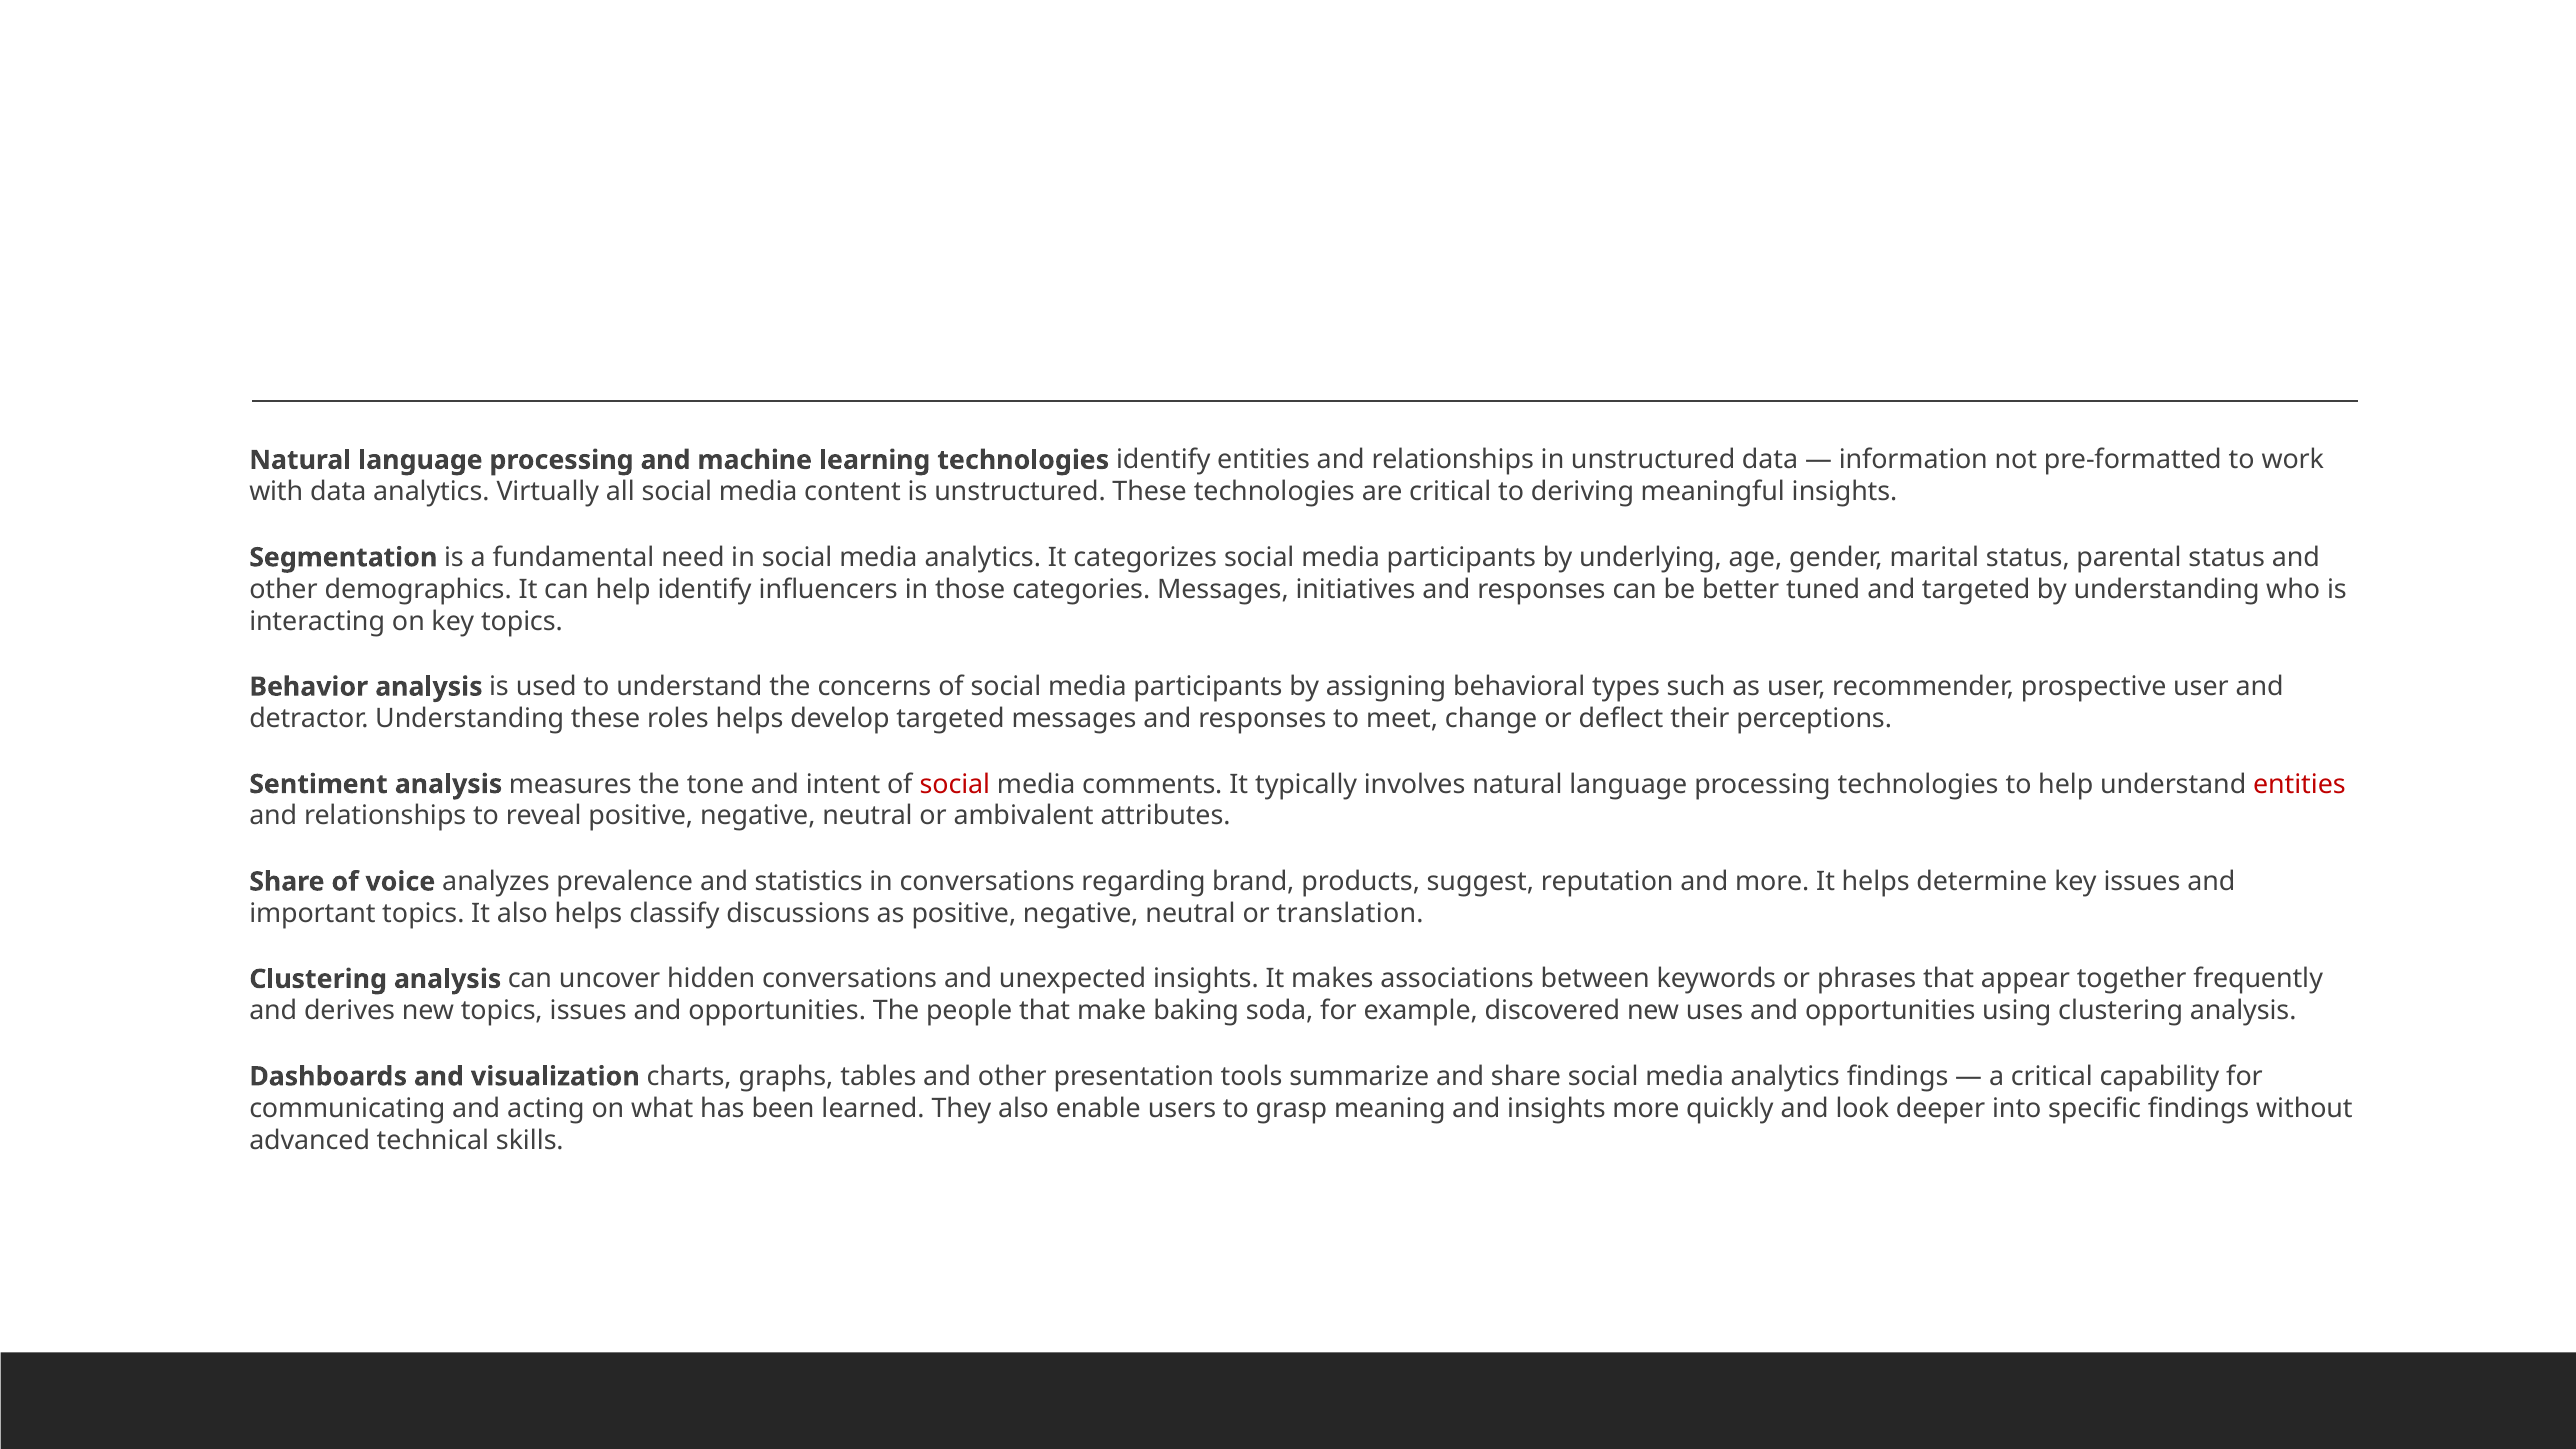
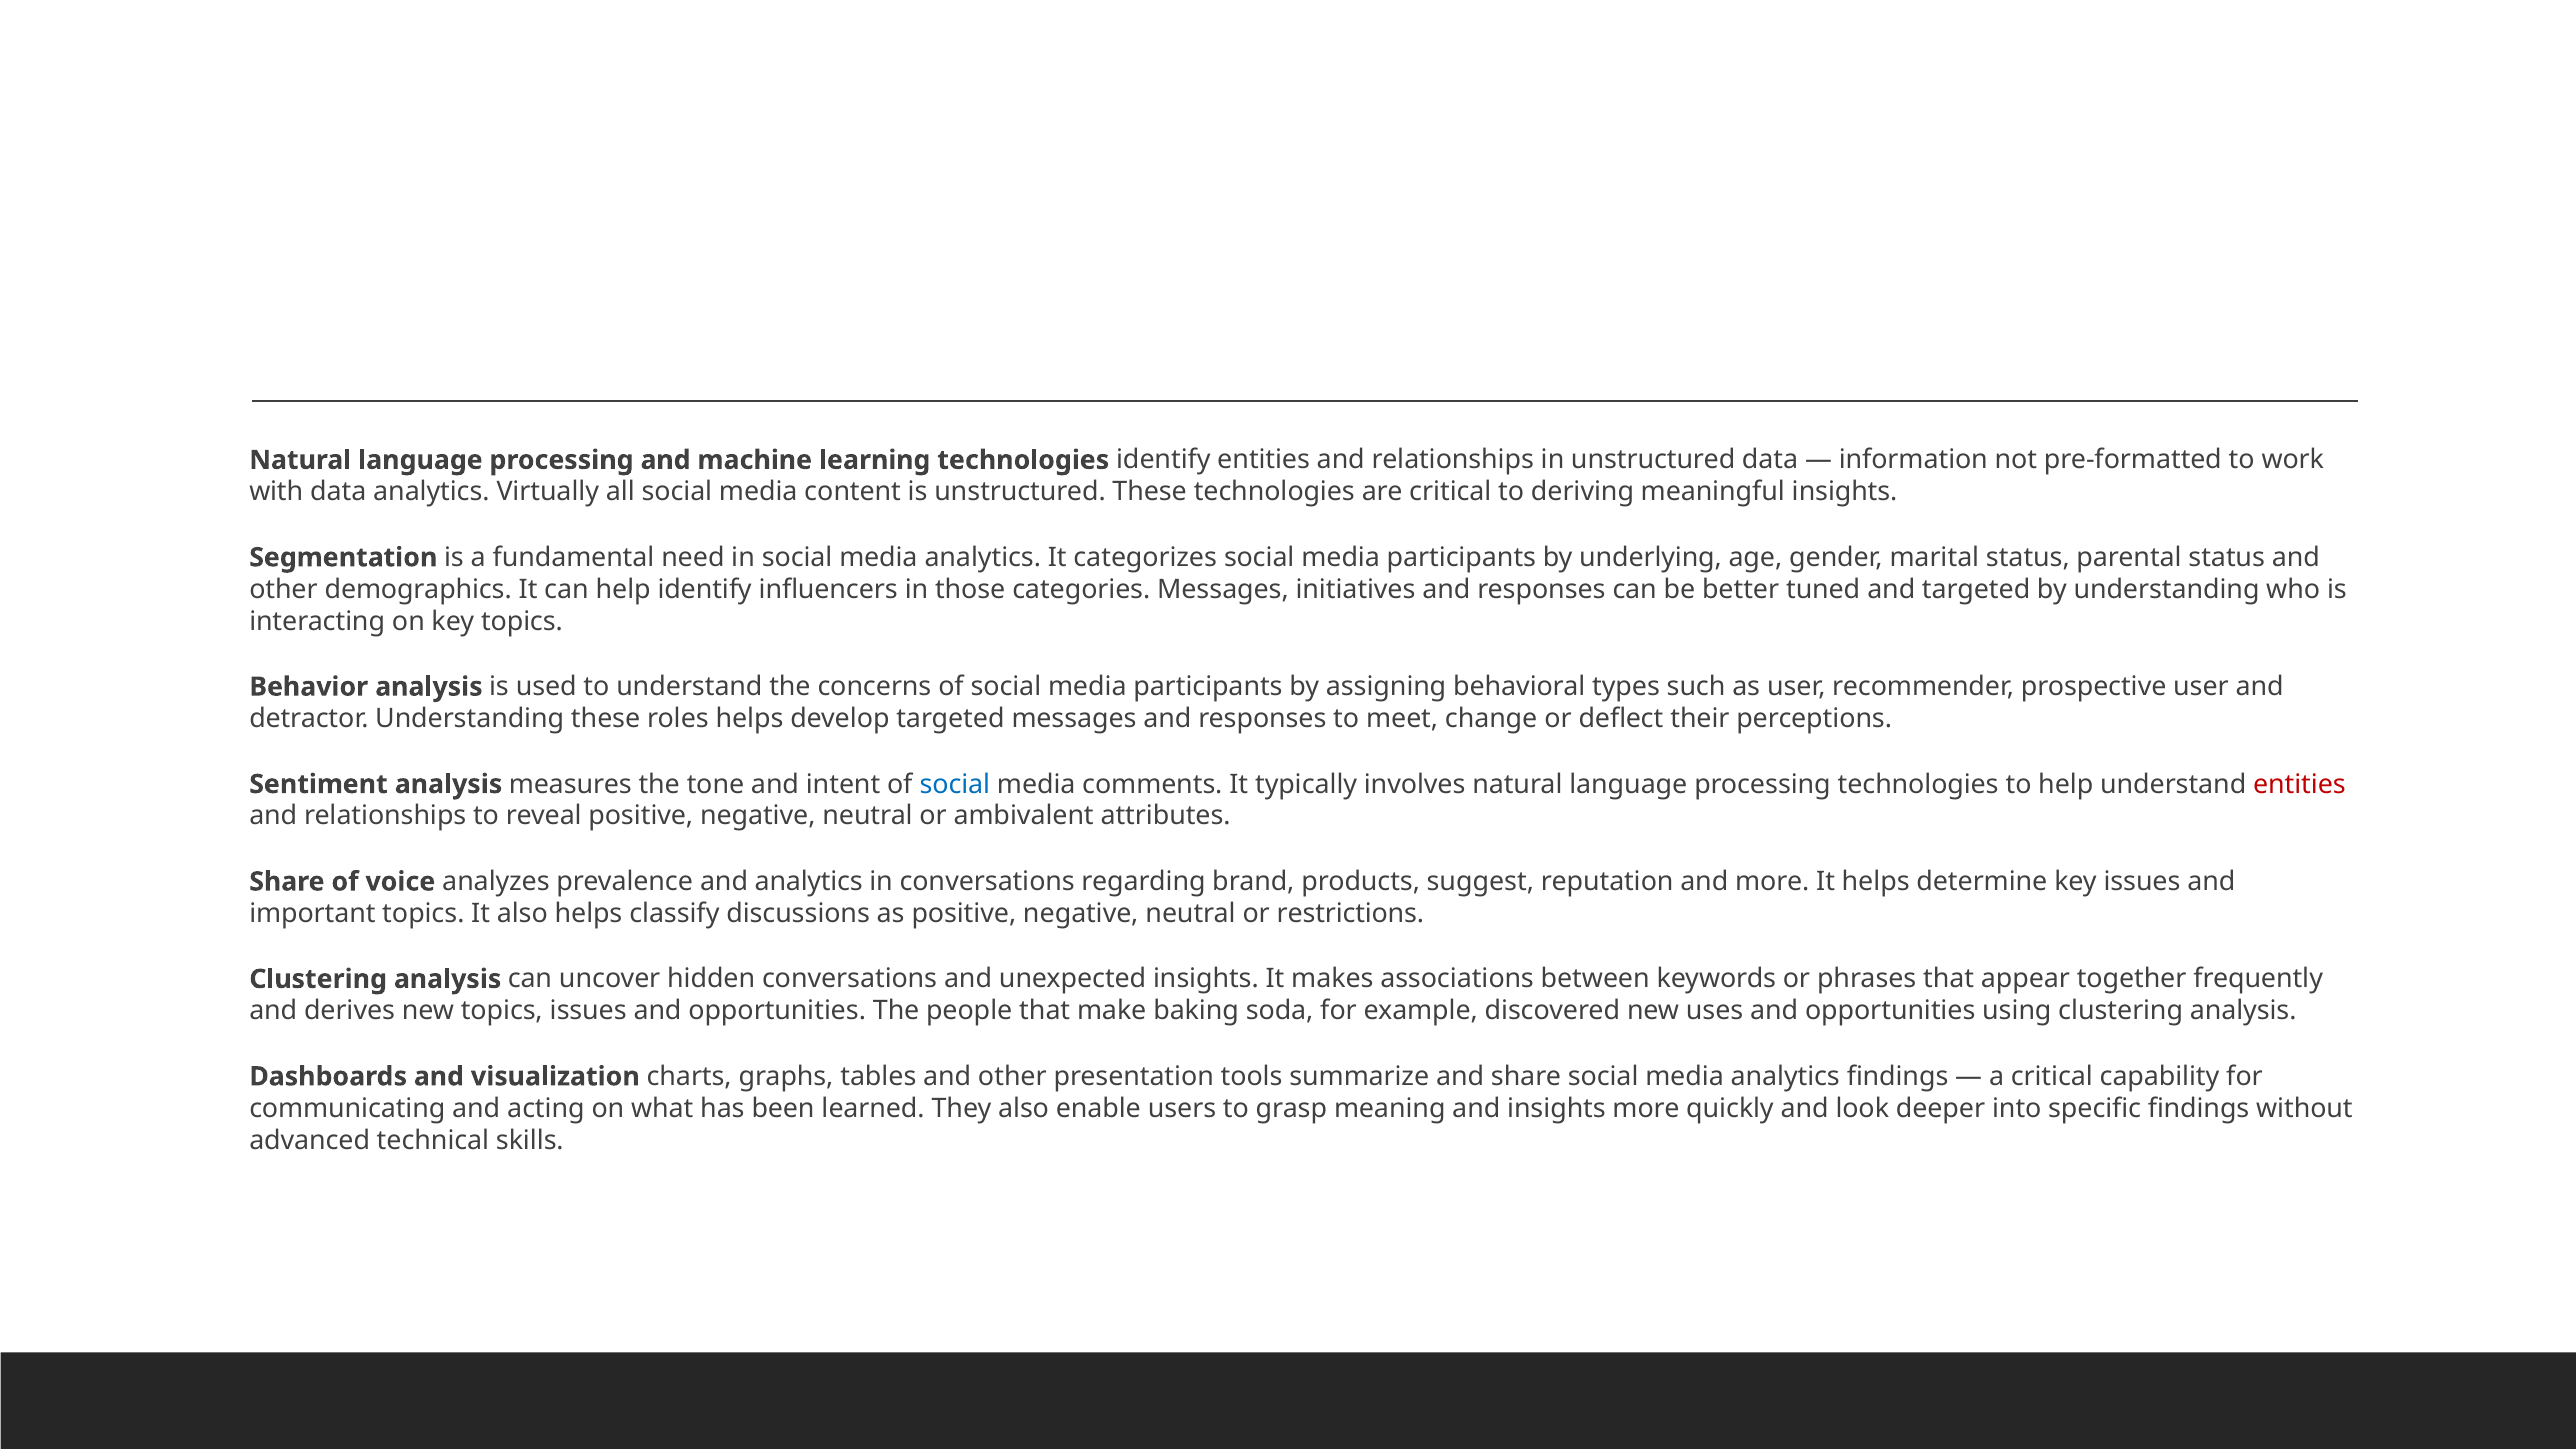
social at (955, 784) colour: red -> blue
and statistics: statistics -> analytics
translation: translation -> restrictions
